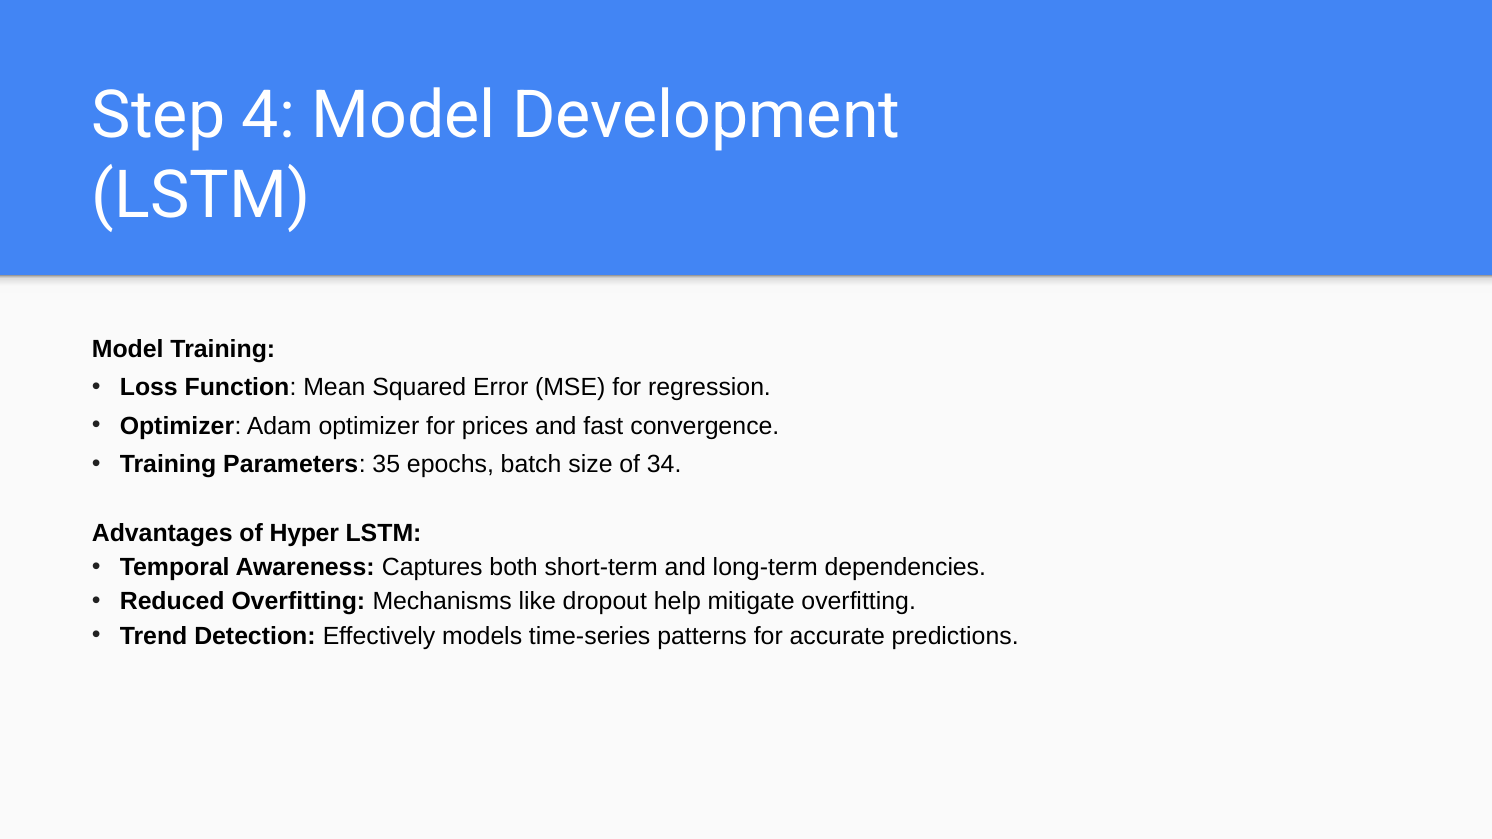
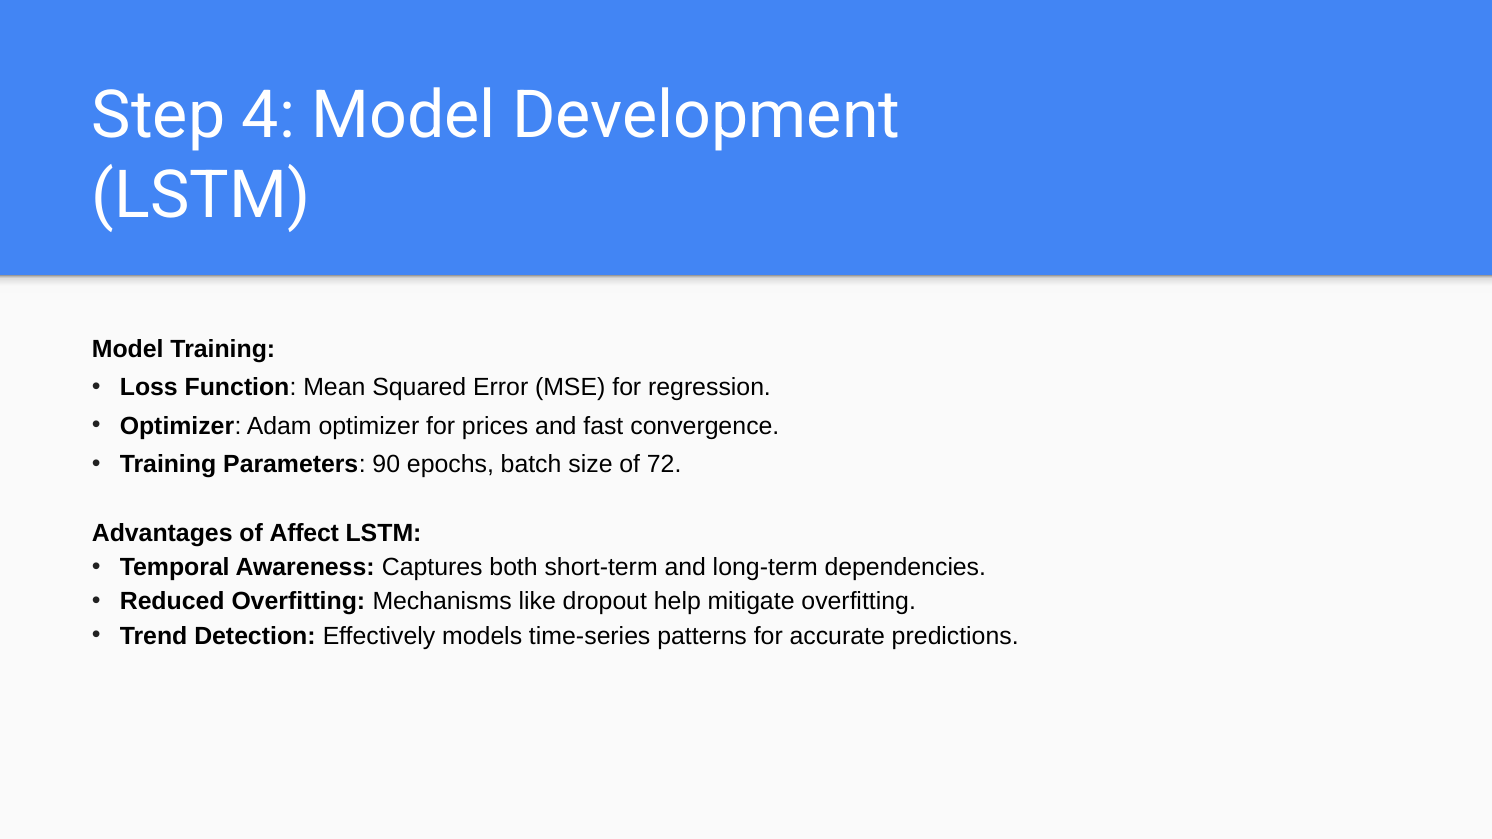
35: 35 -> 90
34: 34 -> 72
Hyper: Hyper -> Affect
